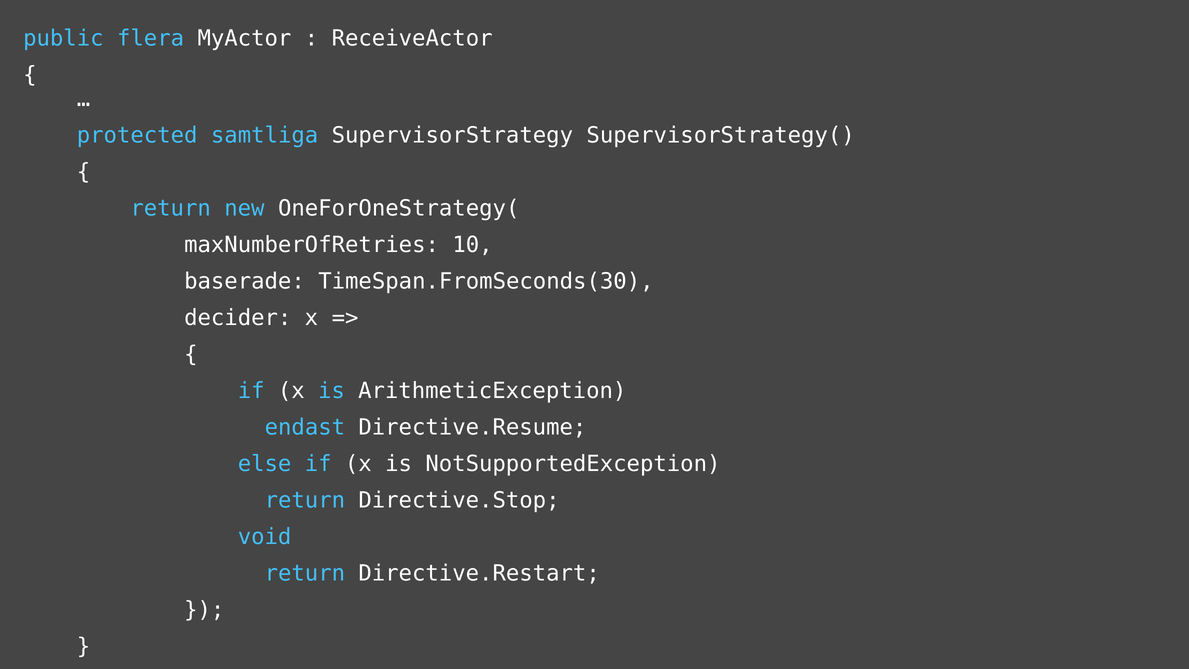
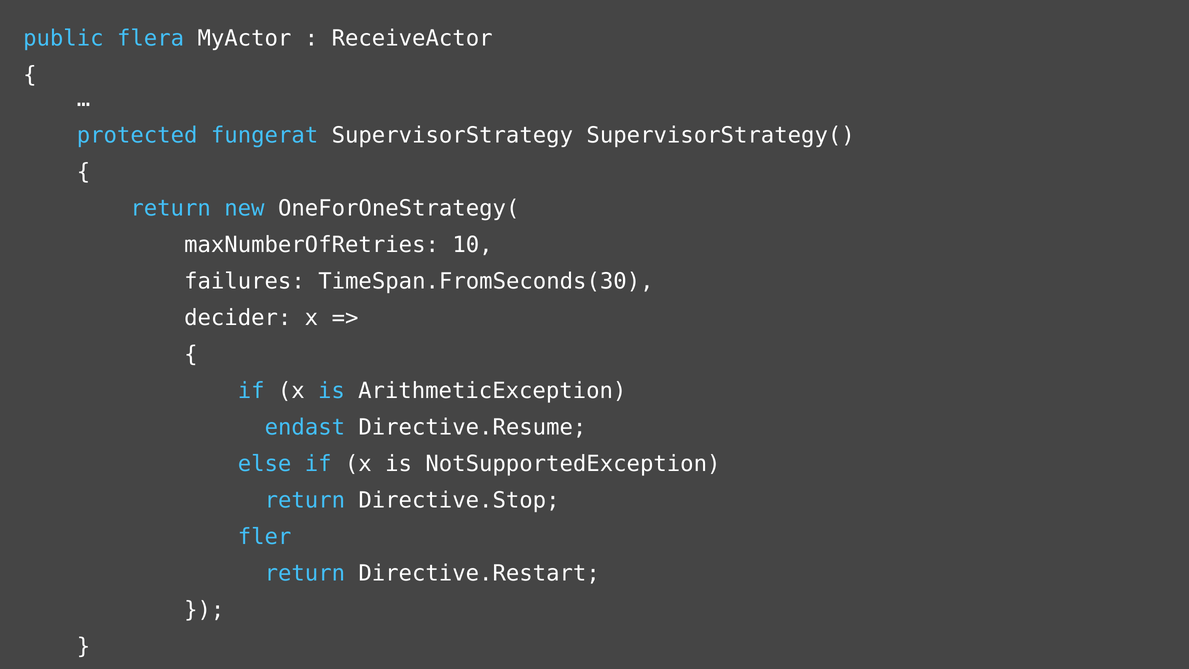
samtliga: samtliga -> fungerat
baserade: baserade -> failures
void: void -> fler
